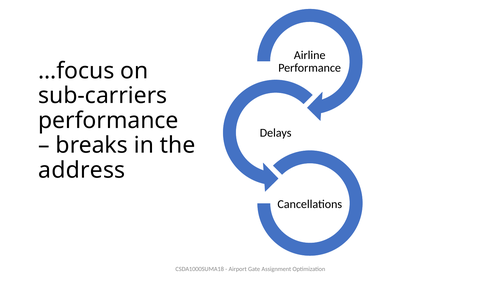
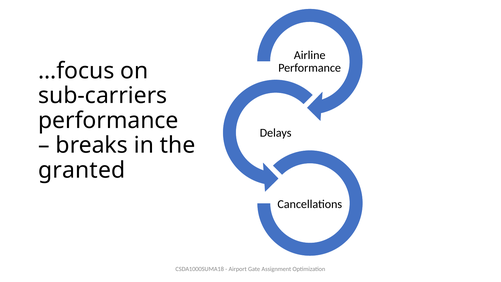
address: address -> granted
